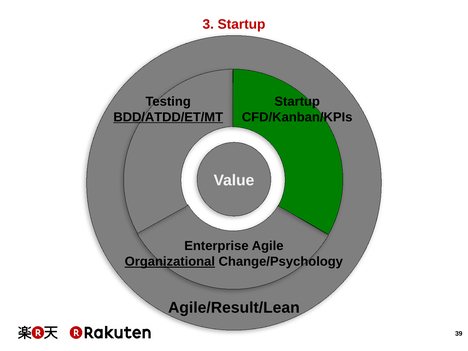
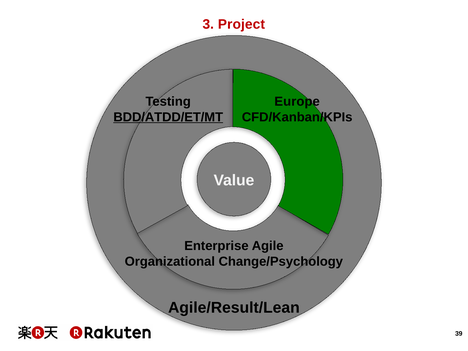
3 Startup: Startup -> Project
Startup at (297, 101): Startup -> Europe
Organizational underline: present -> none
